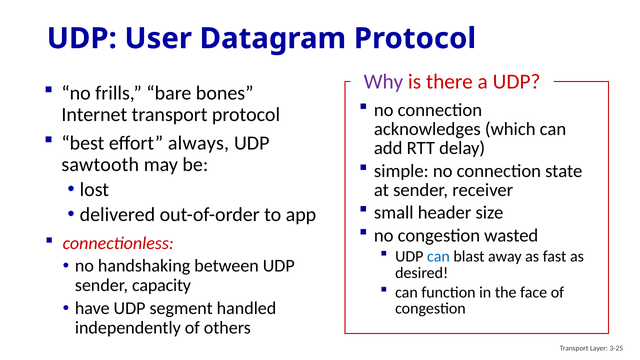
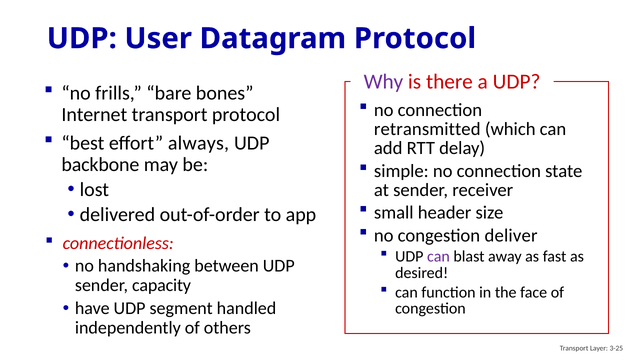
acknowledges: acknowledges -> retransmitted
sawtooth: sawtooth -> backbone
wasted: wasted -> deliver
can at (438, 256) colour: blue -> purple
